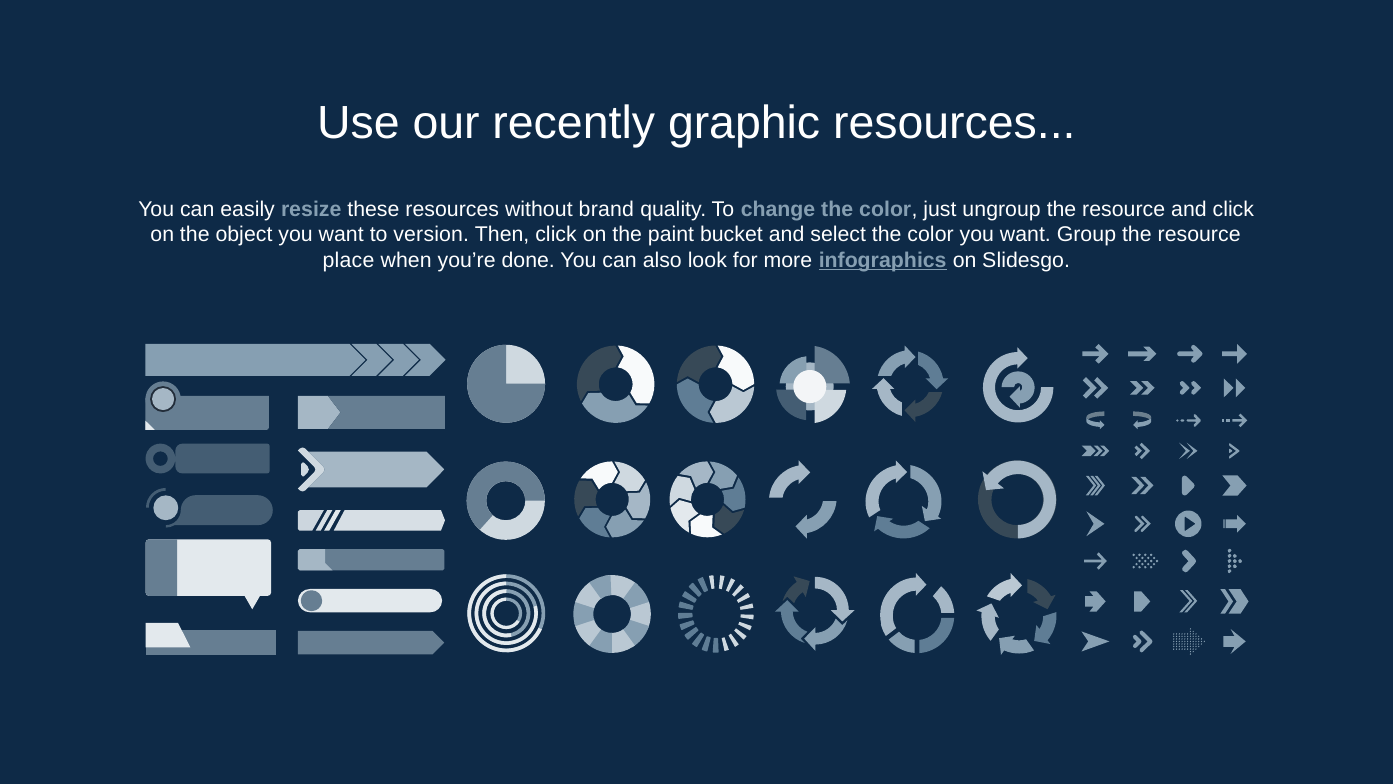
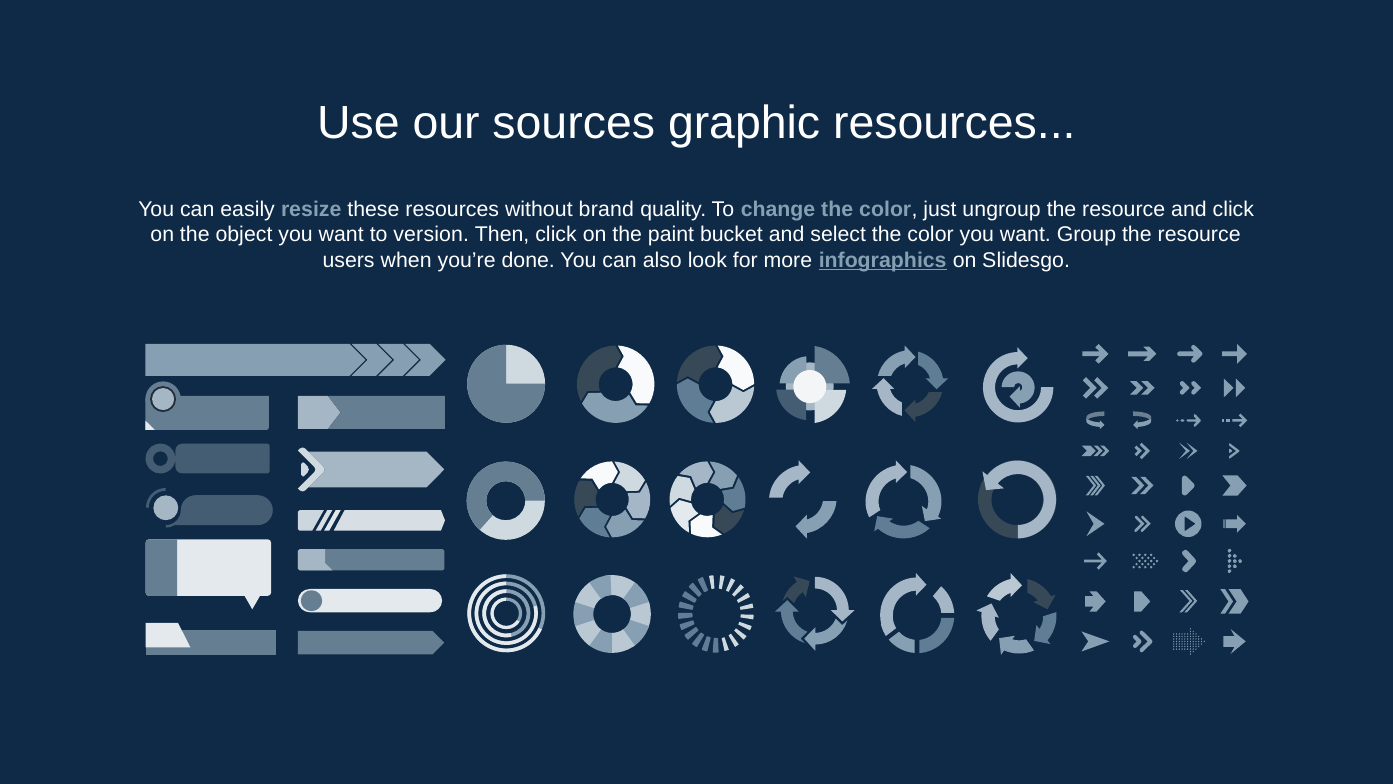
recently: recently -> sources
place: place -> users
